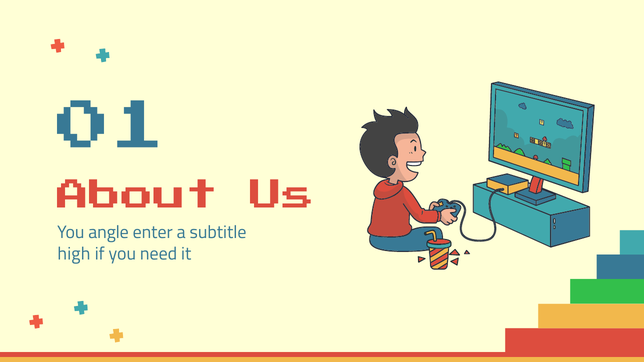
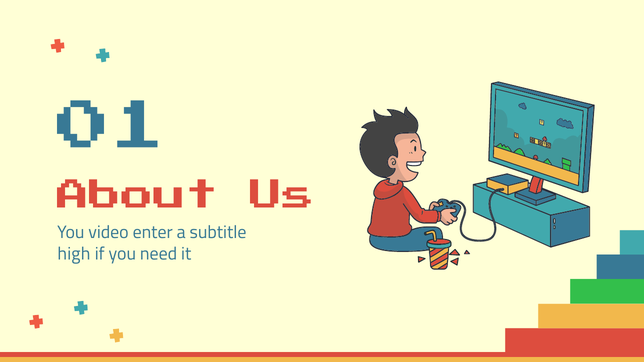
angle: angle -> video
